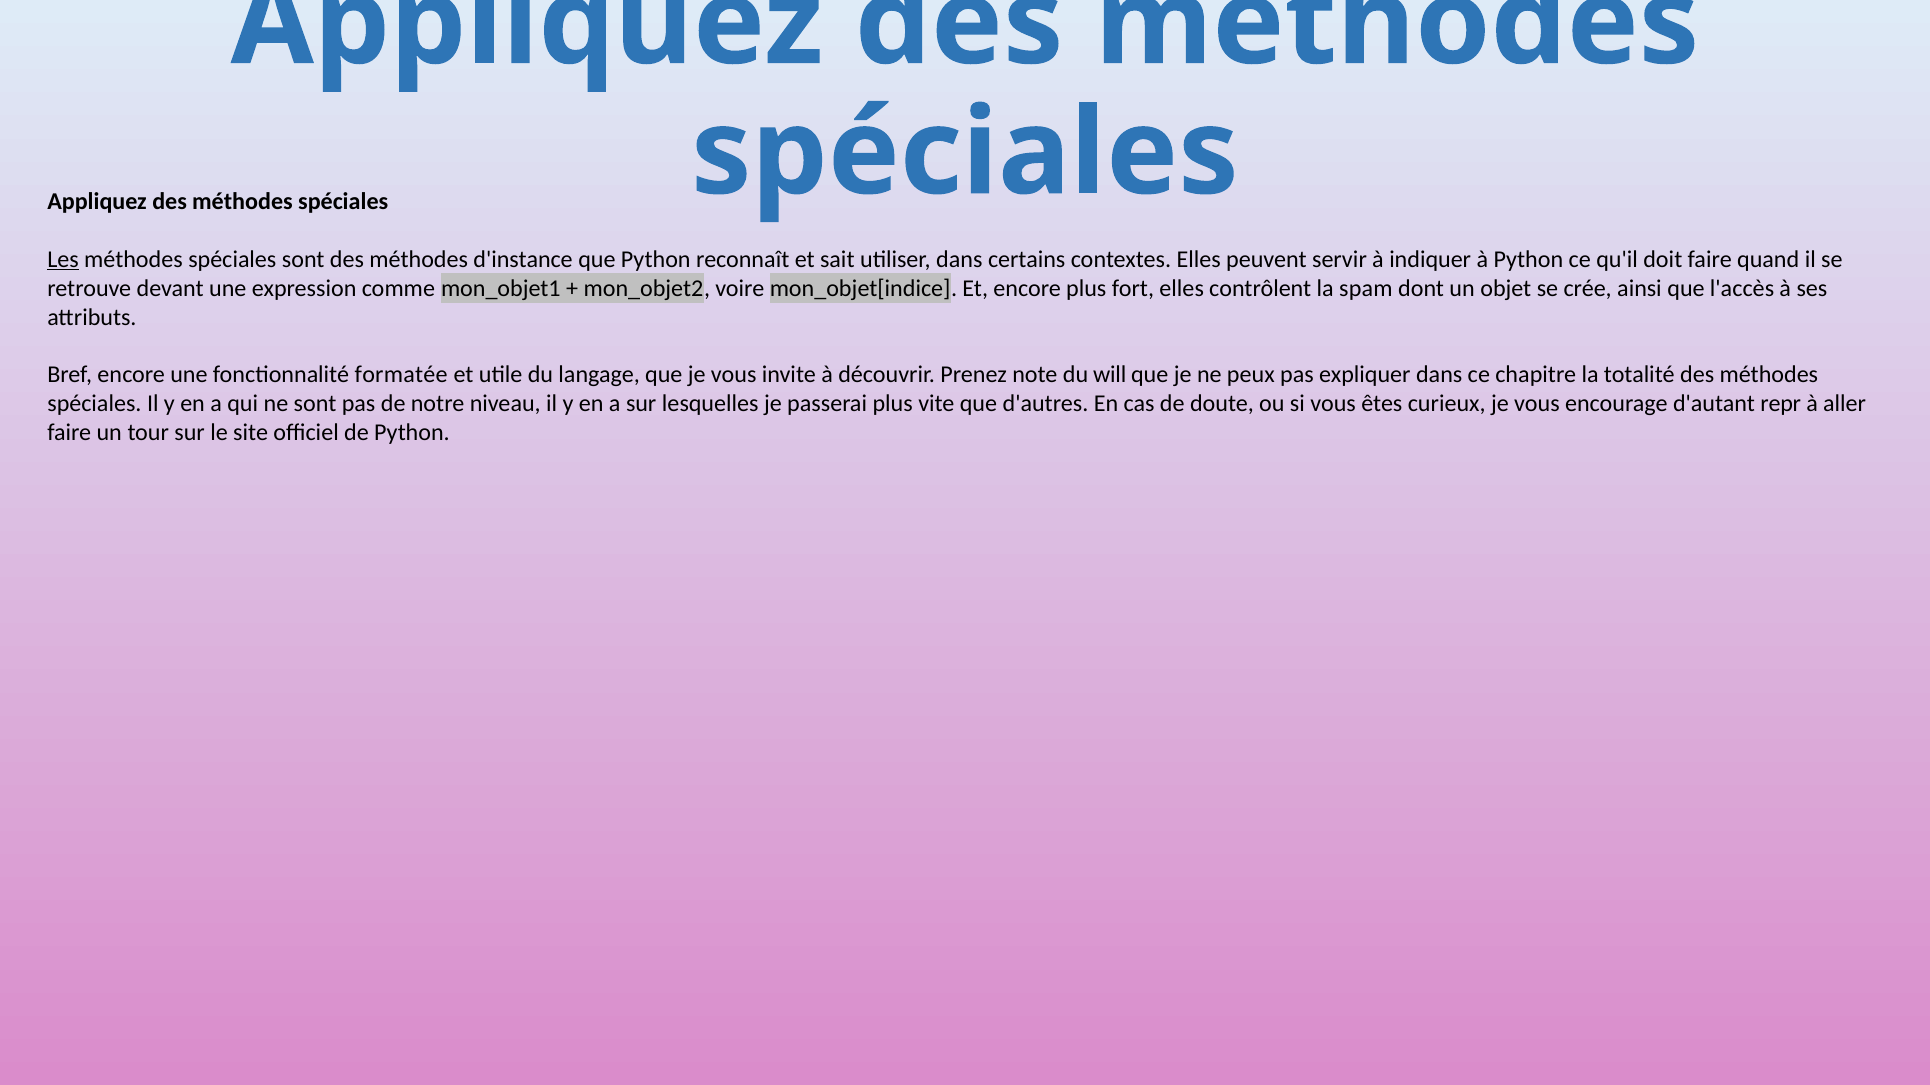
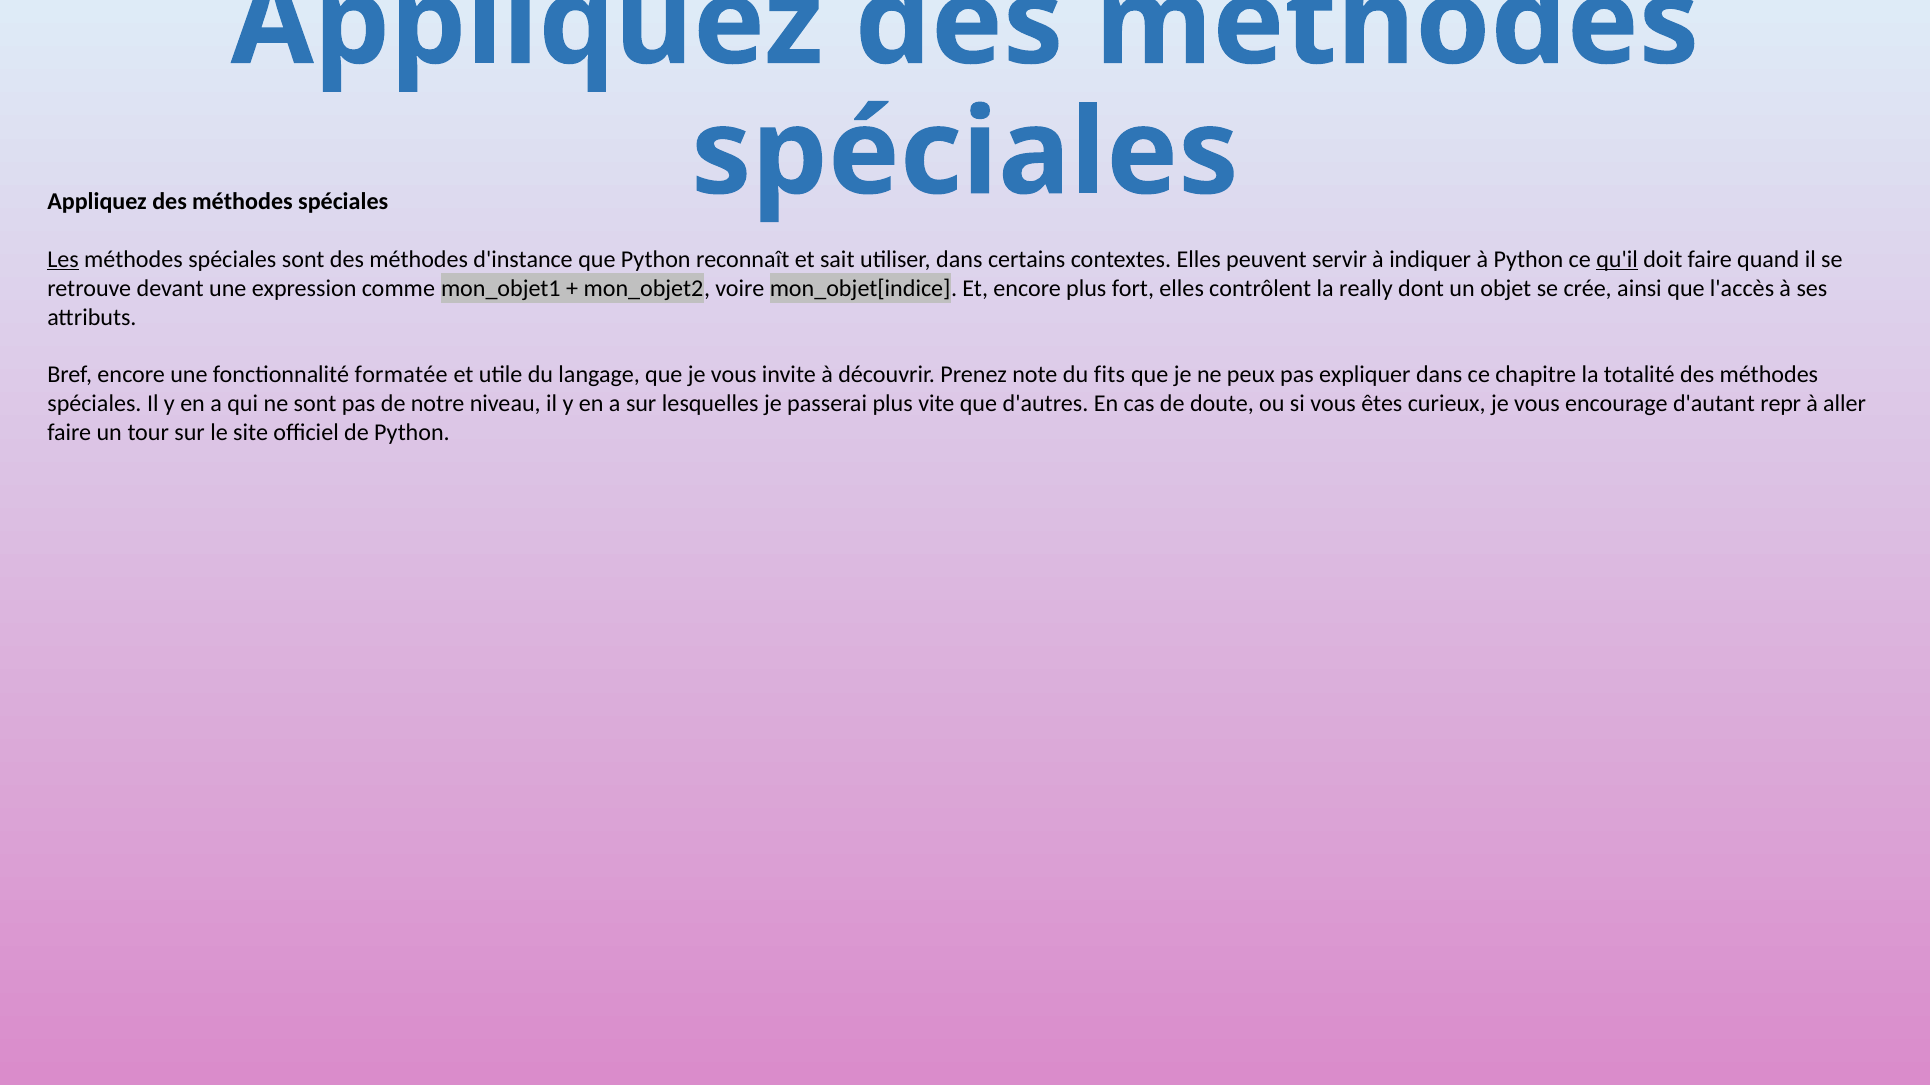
qu'il underline: none -> present
spam: spam -> really
will: will -> fits
